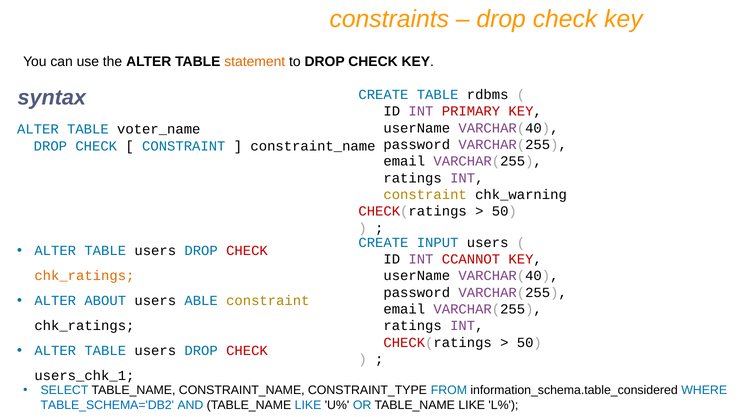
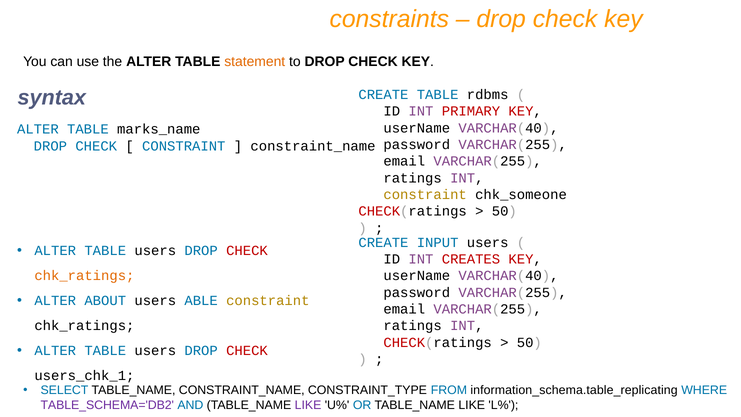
voter_name: voter_name -> marks_name
chk_warning: chk_warning -> chk_someone
CCANNOT: CCANNOT -> CREATES
information_schema.table_considered: information_schema.table_considered -> information_schema.table_replicating
TABLE_SCHEMA='DB2 colour: blue -> purple
LIKE at (308, 405) colour: blue -> purple
